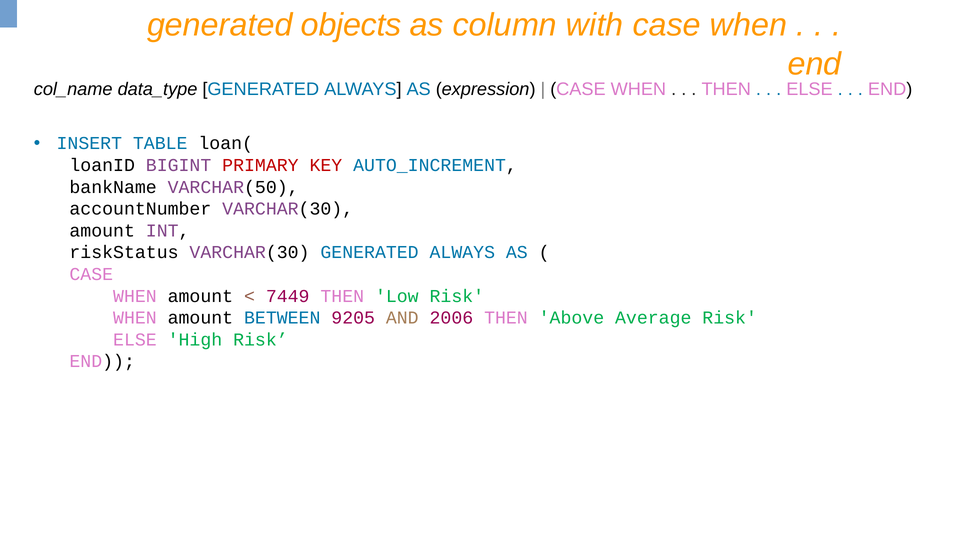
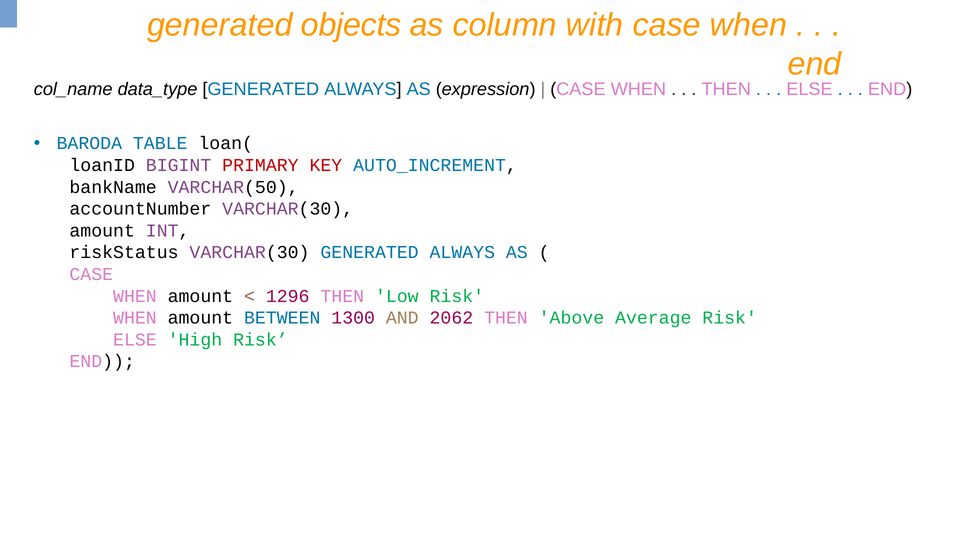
INSERT: INSERT -> BARODA
7449: 7449 -> 1296
9205: 9205 -> 1300
2006: 2006 -> 2062
